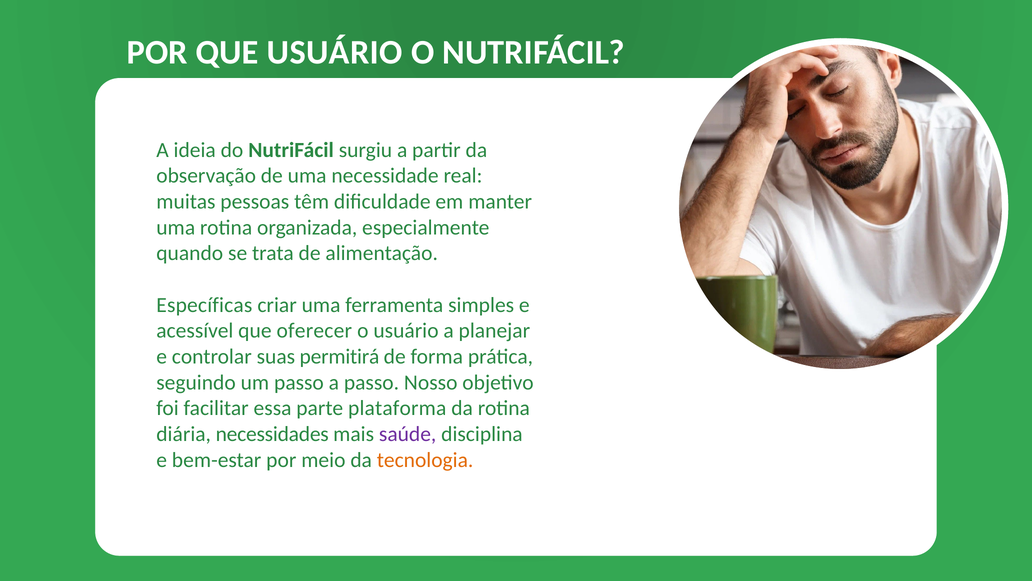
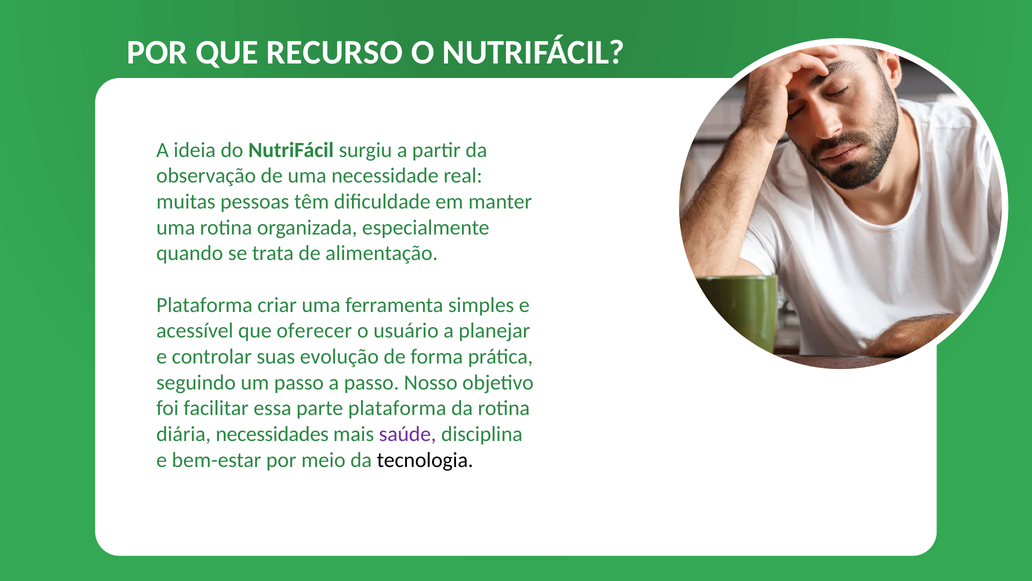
QUE USUÁRIO: USUÁRIO -> RECURSO
Específicas at (204, 305): Específicas -> Plataforma
permitirá: permitirá -> evolução
tecnologia colour: orange -> black
